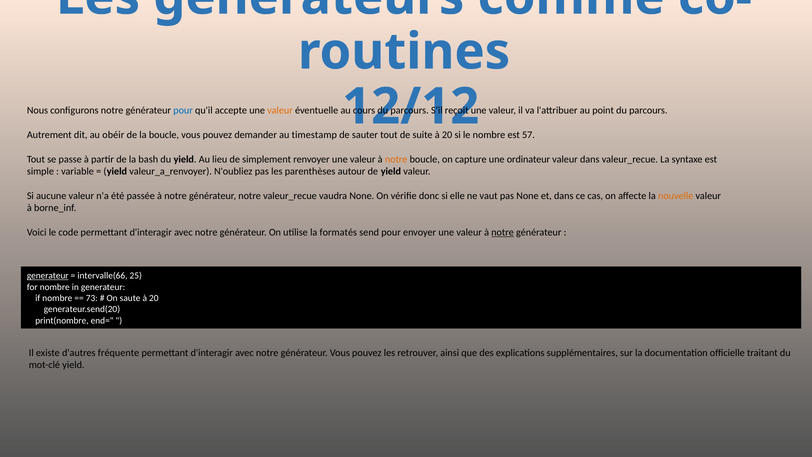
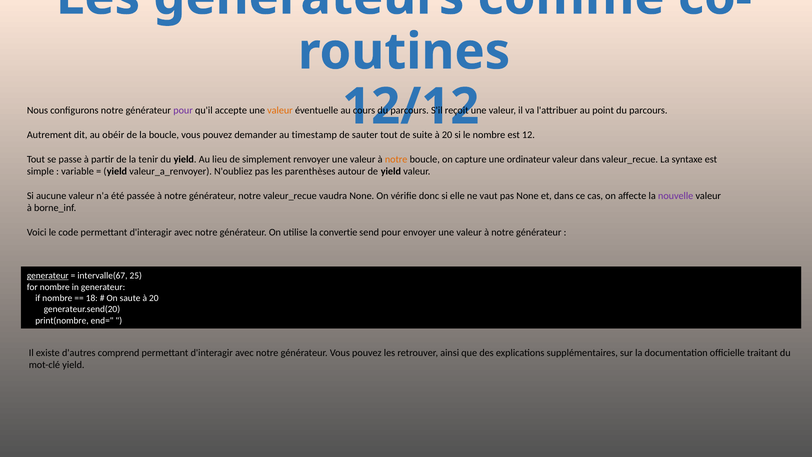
pour at (183, 110) colour: blue -> purple
57: 57 -> 12
bash: bash -> tenir
nouvelle colour: orange -> purple
formatés: formatés -> convertie
notre at (503, 232) underline: present -> none
intervalle(66: intervalle(66 -> intervalle(67
73: 73 -> 18
fréquente: fréquente -> comprend
